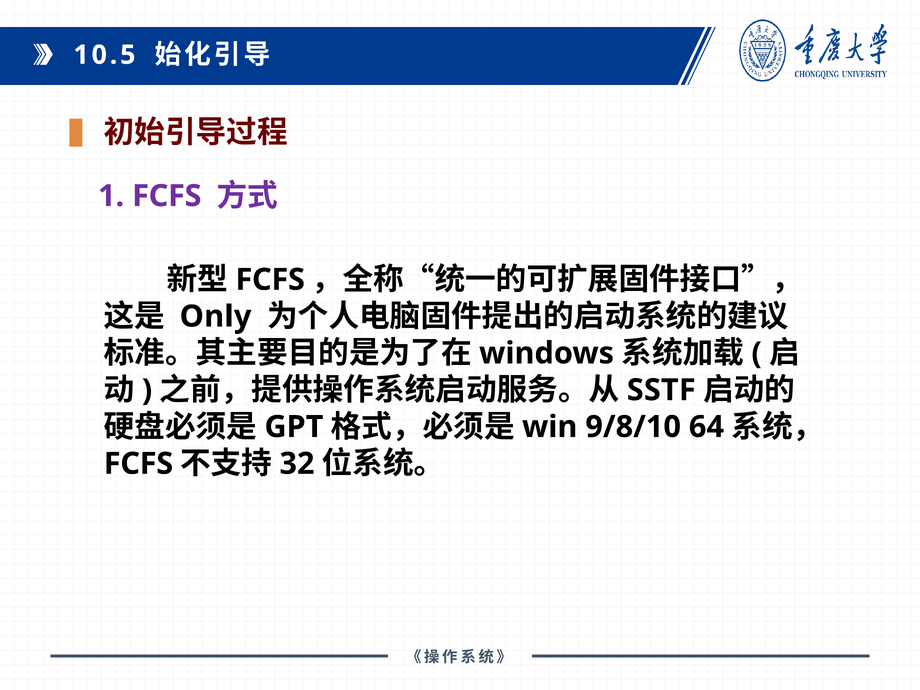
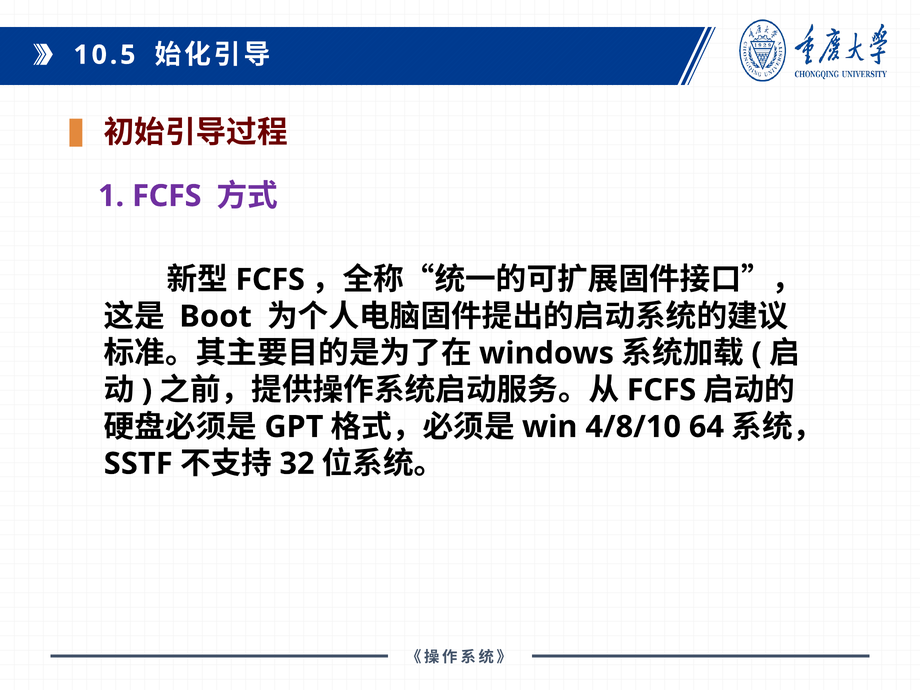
Only: Only -> Boot
SSTF at (661, 390): SSTF -> FCFS
9/8/10: 9/8/10 -> 4/8/10
FCFS at (138, 464): FCFS -> SSTF
